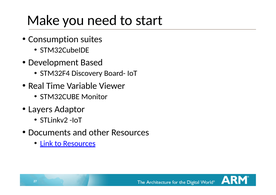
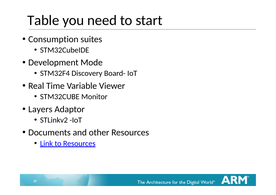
Make: Make -> Table
Based: Based -> Mode
